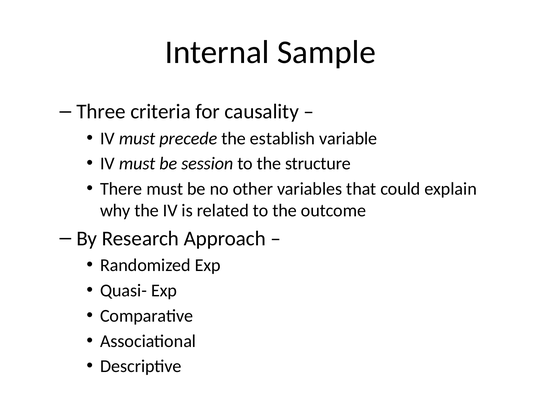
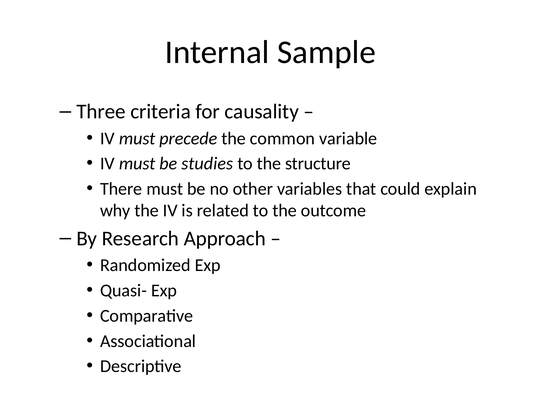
establish: establish -> common
session: session -> studies
